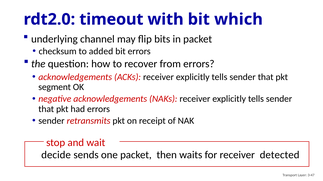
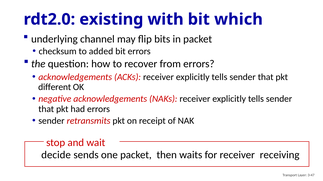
timeout: timeout -> existing
segment: segment -> different
detected: detected -> receiving
